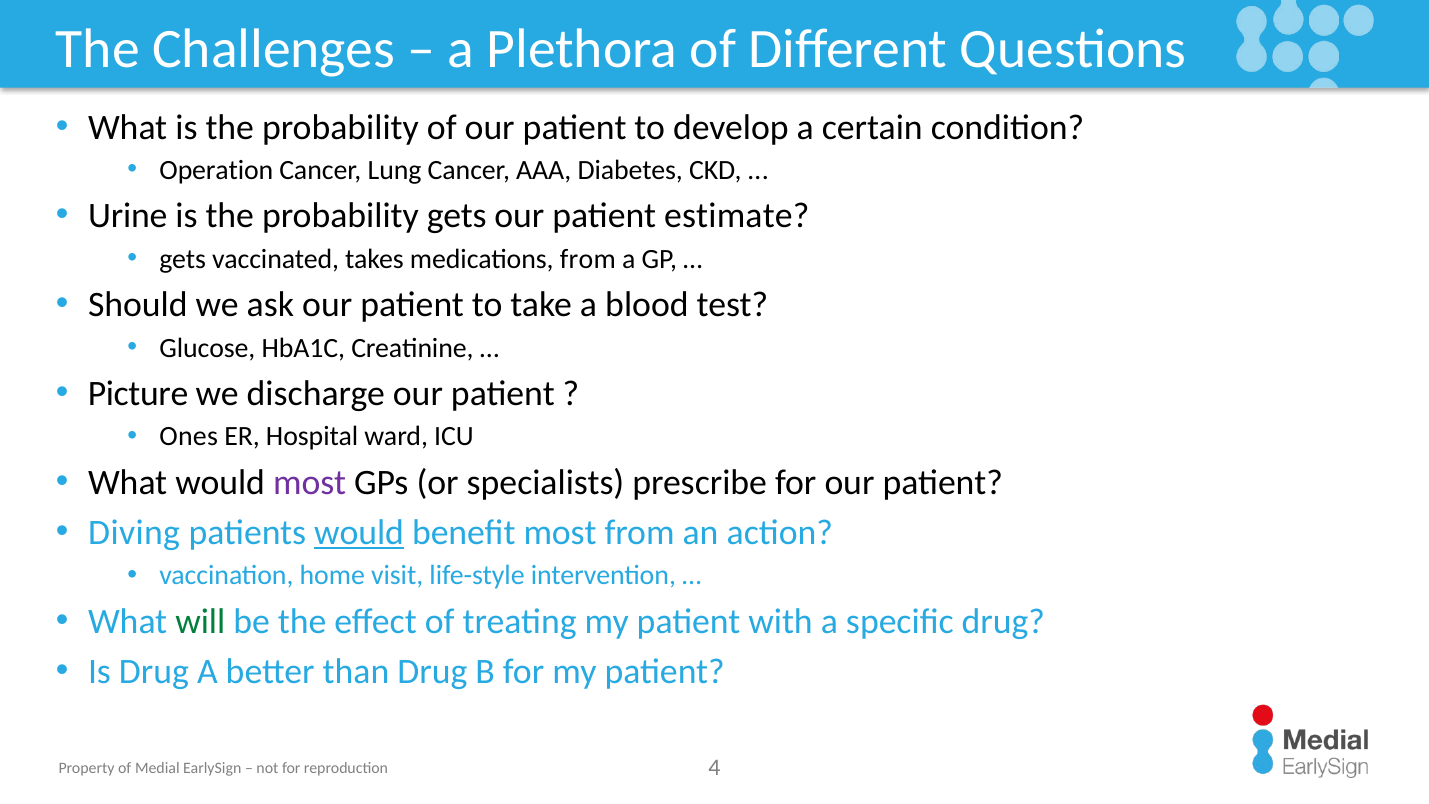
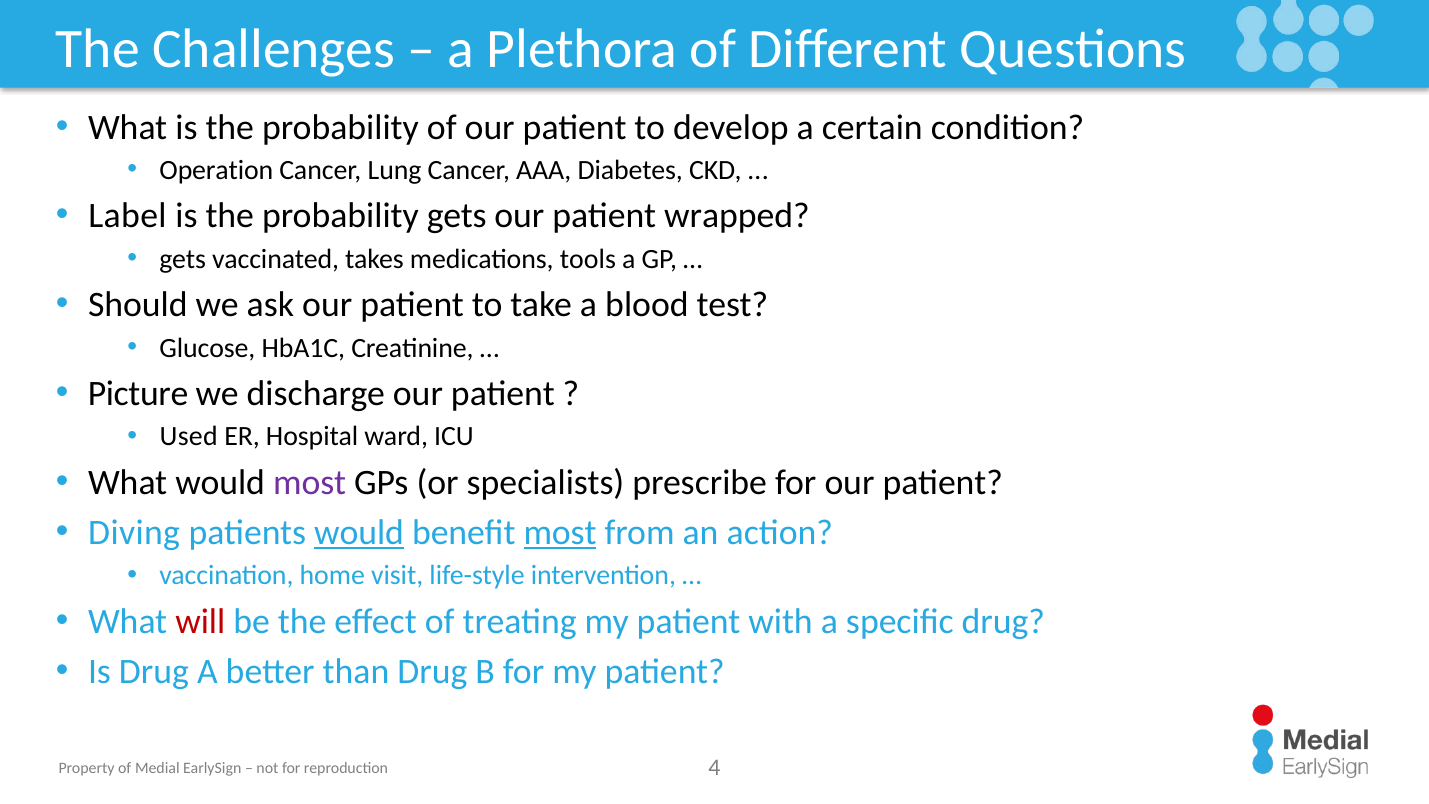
Urine: Urine -> Label
estimate: estimate -> wrapped
medications from: from -> tools
Ones: Ones -> Used
most at (560, 532) underline: none -> present
will colour: green -> red
